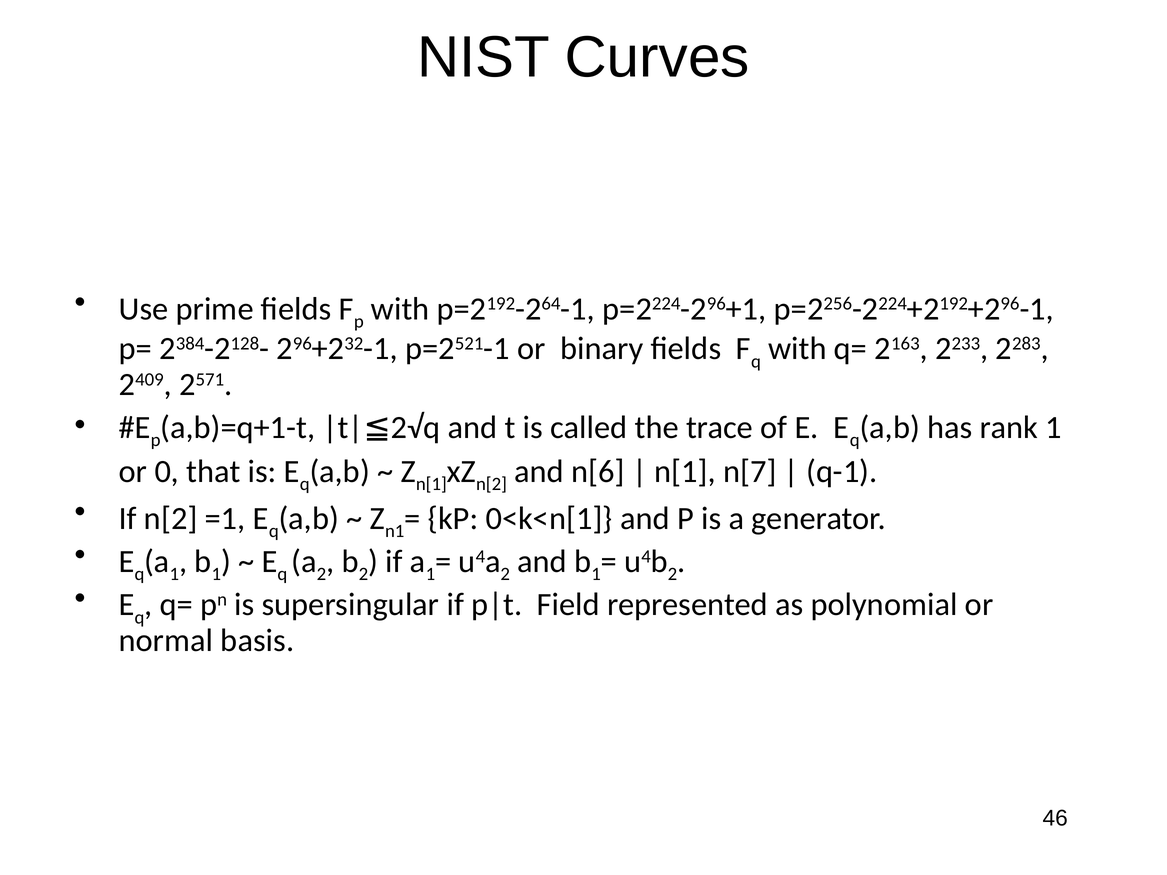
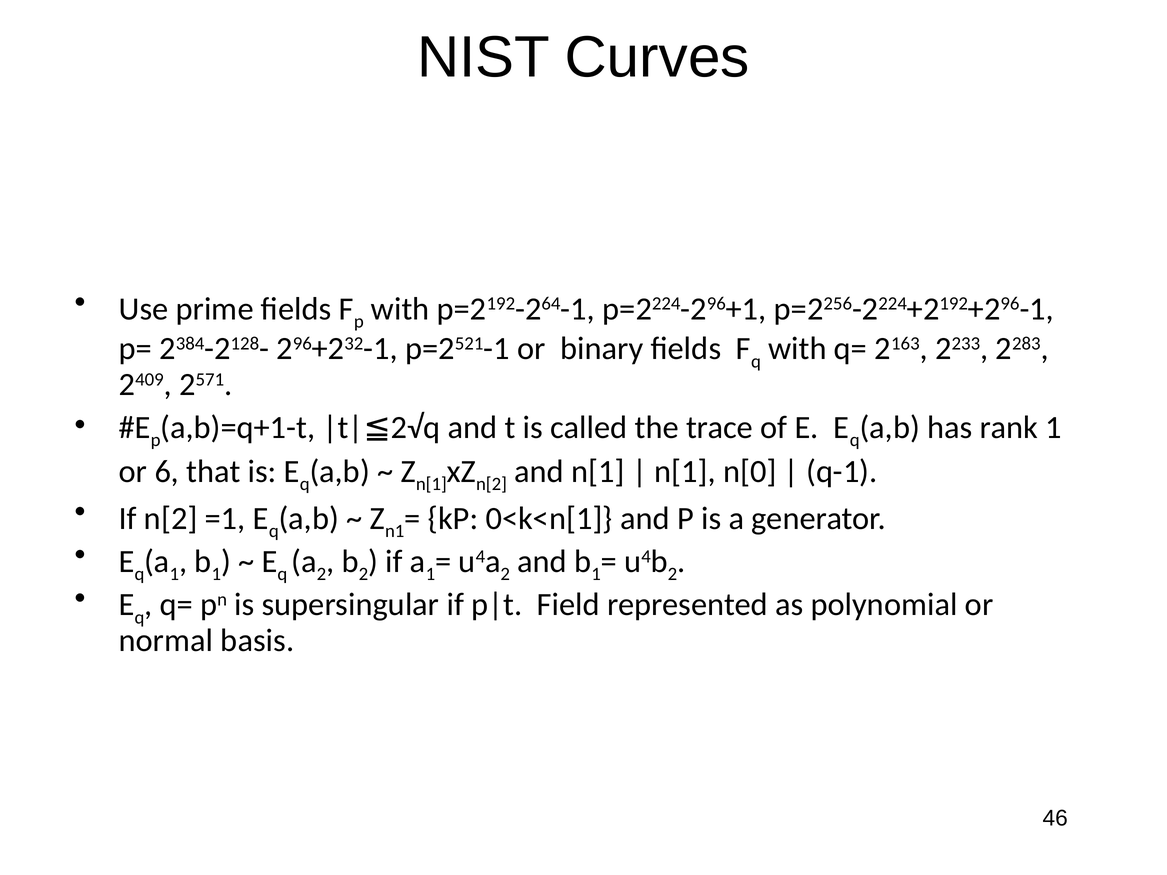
0: 0 -> 6
and n[6: n[6 -> n[1
n[7: n[7 -> n[0
